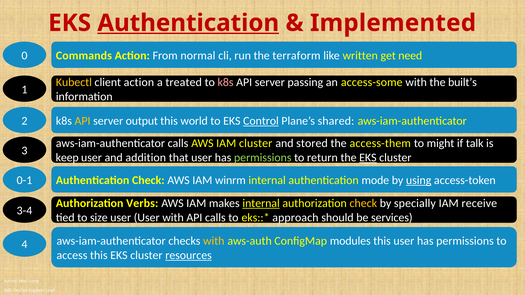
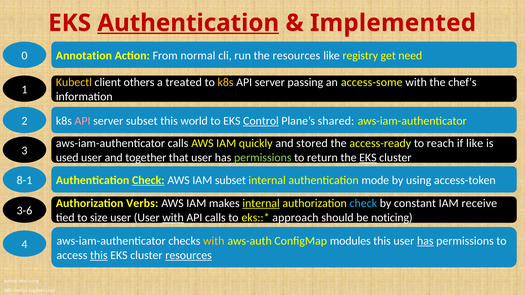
Commands: Commands -> Annotation
the terraform: terraform -> resources
written: written -> registry
client action: action -> others
k8s at (226, 82) colour: pink -> yellow
built’s: built’s -> chef’s
API at (83, 121) colour: yellow -> pink
server output: output -> subset
IAM cluster: cluster -> quickly
access-them: access-them -> access-ready
might: might -> reach
if talk: talk -> like
keep: keep -> used
addition: addition -> together
0-1: 0-1 -> 8-1
Check at (148, 180) underline: none -> present
IAM winrm: winrm -> subset
using underline: present -> none
check at (363, 204) colour: yellow -> light blue
specially: specially -> constant
3-4: 3-4 -> 3-6
with at (173, 218) underline: none -> present
services: services -> noticing
has at (425, 241) underline: none -> present
this at (99, 255) underline: none -> present
